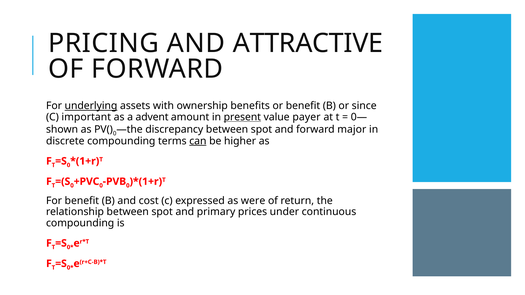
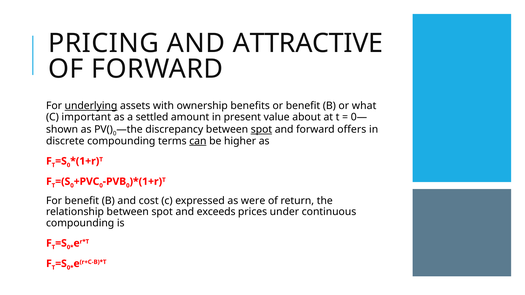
since: since -> what
advent: advent -> settled
present underline: present -> none
payer: payer -> about
spot at (261, 130) underline: none -> present
major: major -> offers
primary: primary -> exceeds
